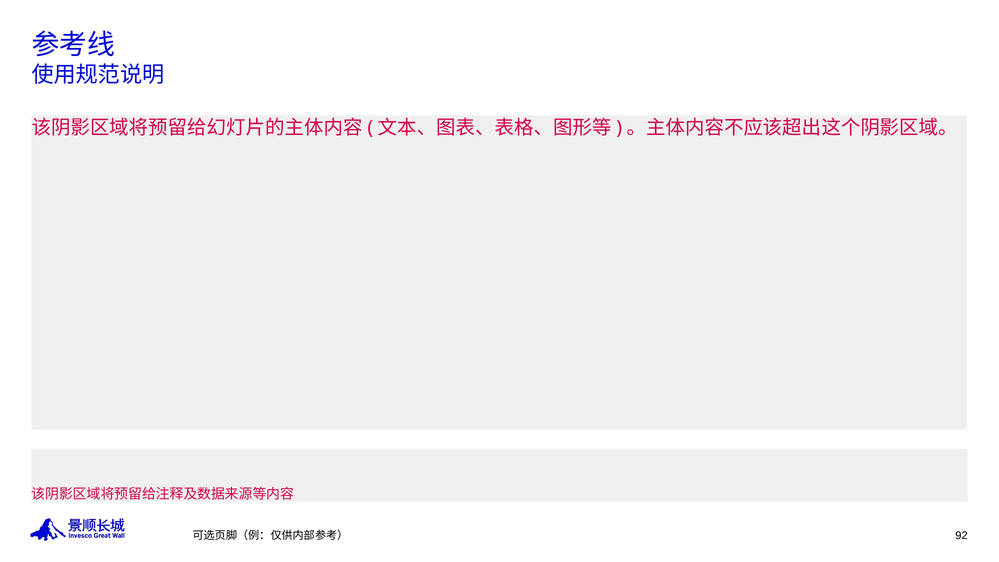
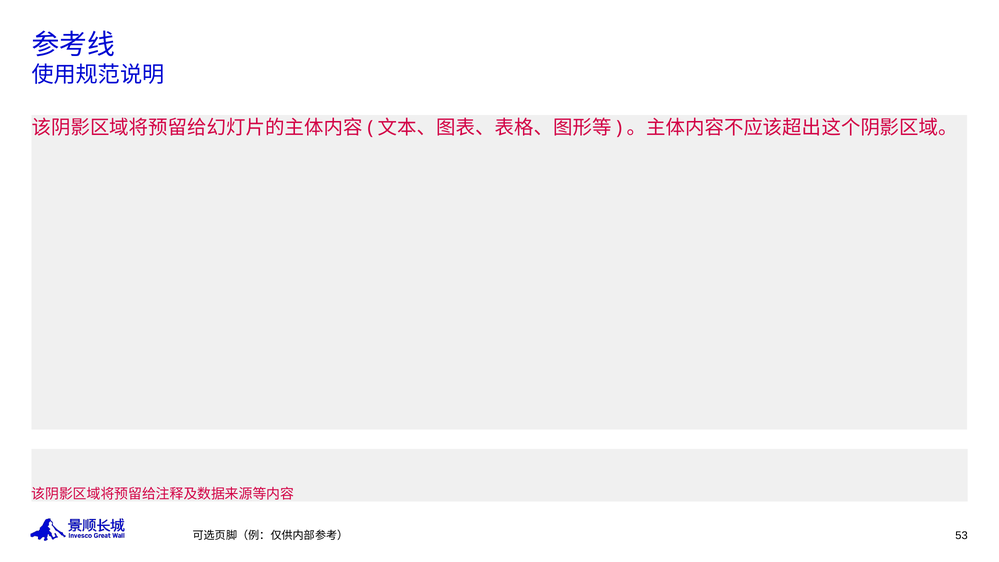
92: 92 -> 53
